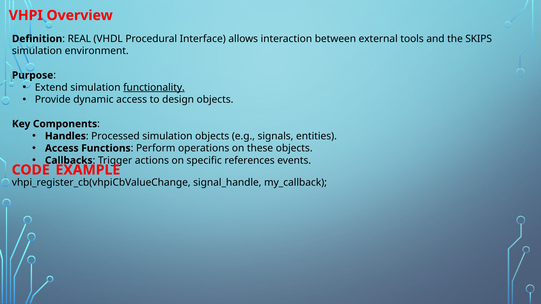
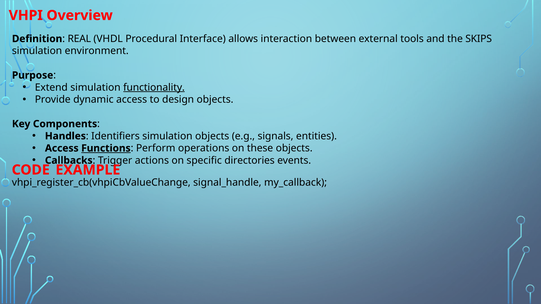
Processed: Processed -> Identifiers
Functions underline: none -> present
references: references -> directories
